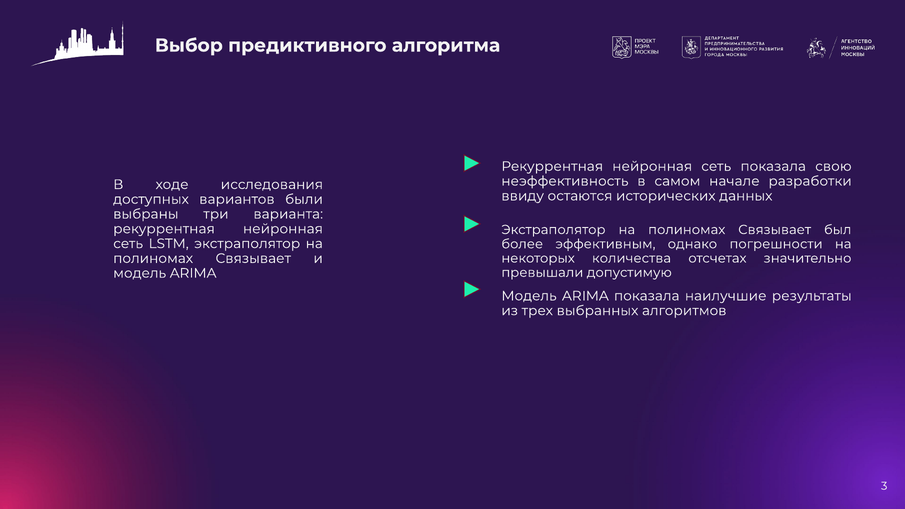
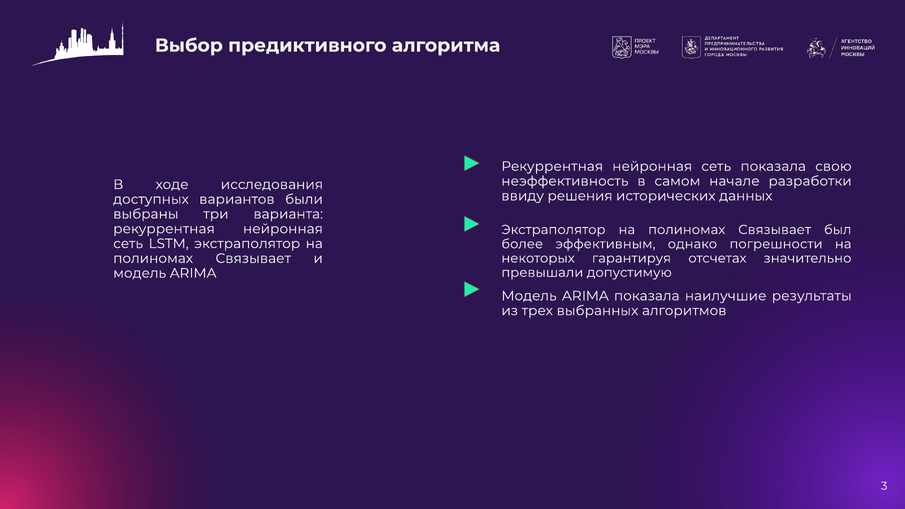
остаются: остаются -> решения
количества: количества -> гарантируя
